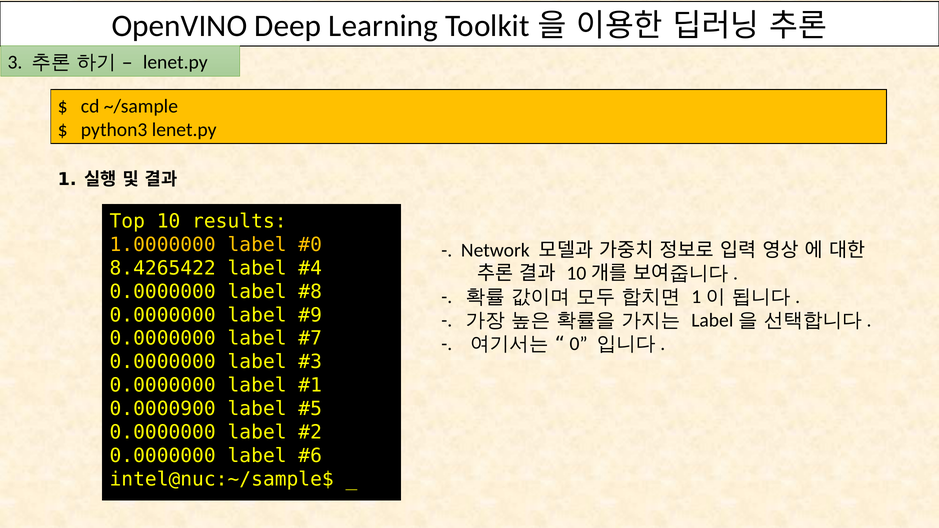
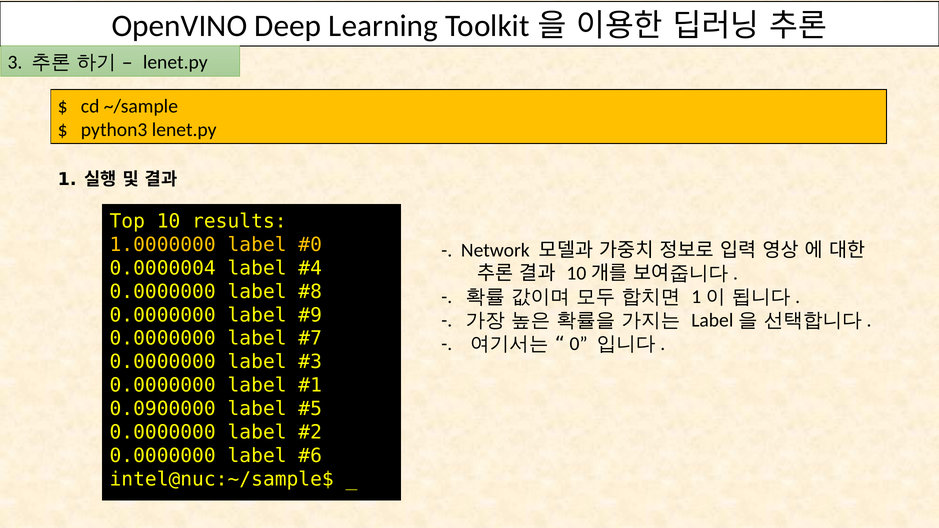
8.4265422: 8.4265422 -> 0.0000004
0.0000900: 0.0000900 -> 0.0900000
